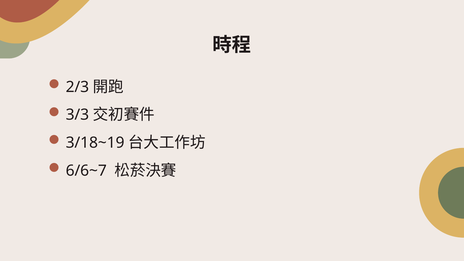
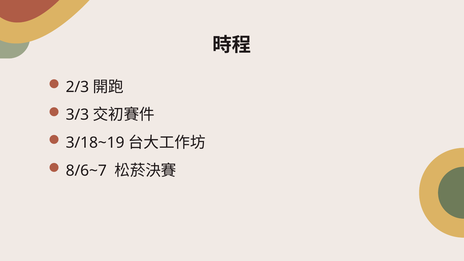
6/6~7: 6/6~7 -> 8/6~7
